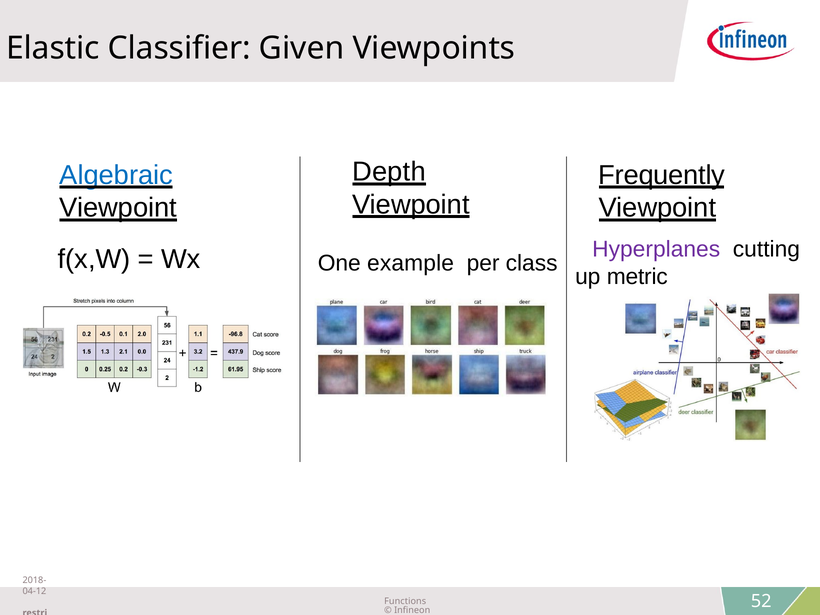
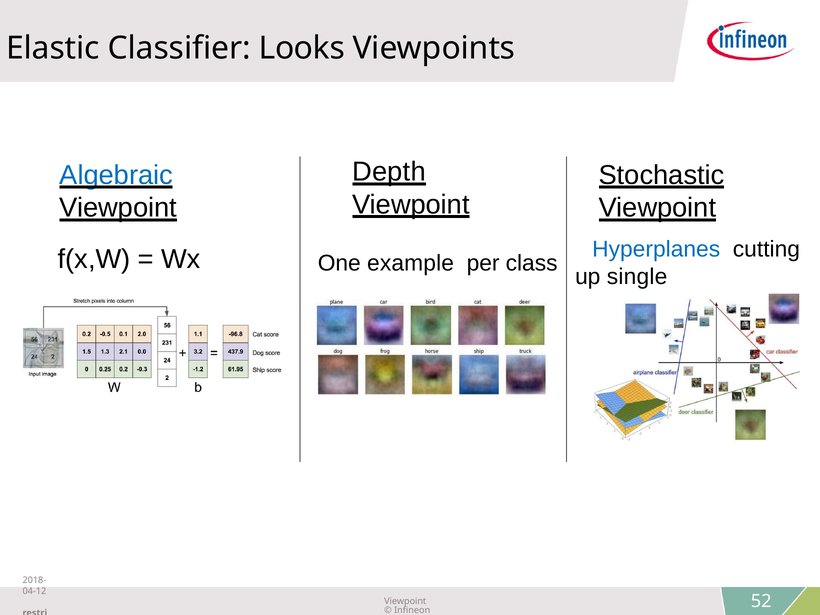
Given: Given -> Looks
Frequently: Frequently -> Stochastic
Hyperplanes colour: purple -> blue
metric: metric -> single
Functions at (405, 601): Functions -> Viewpoint
